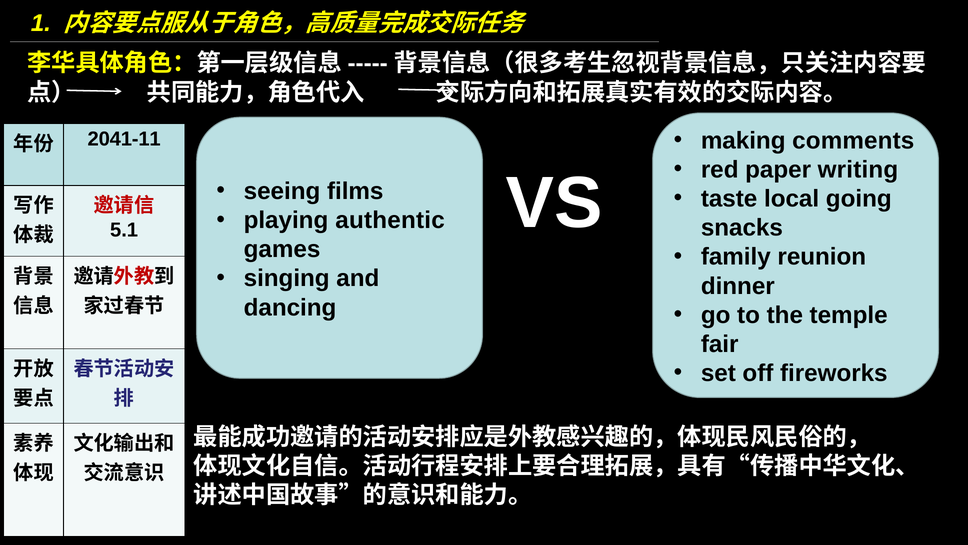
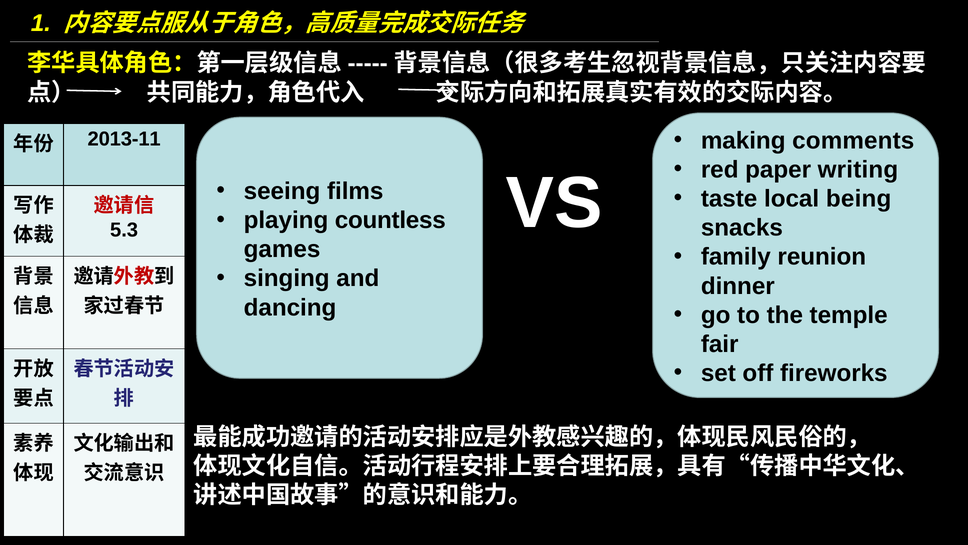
2041-11: 2041-11 -> 2013-11
going: going -> being
authentic: authentic -> countless
5.1: 5.1 -> 5.3
